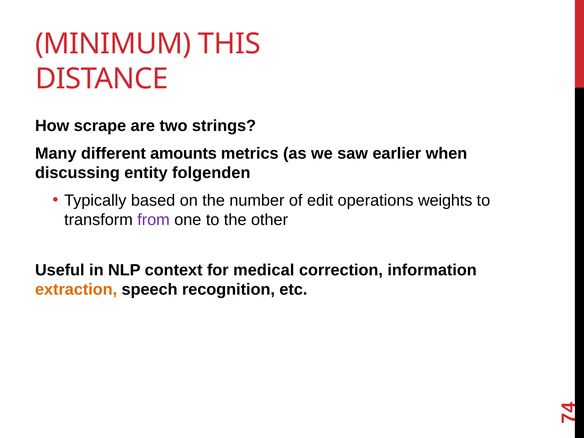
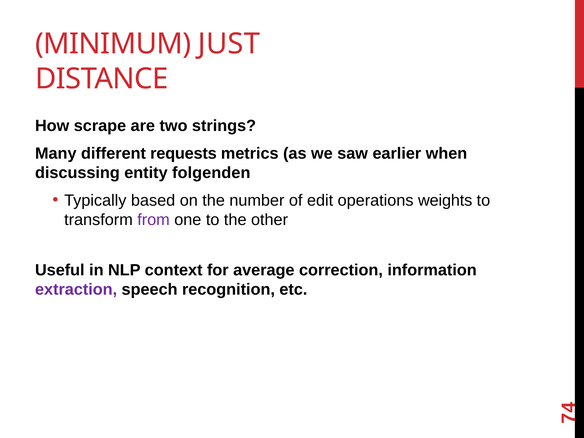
THIS: THIS -> JUST
amounts: amounts -> requests
medical: medical -> average
extraction colour: orange -> purple
